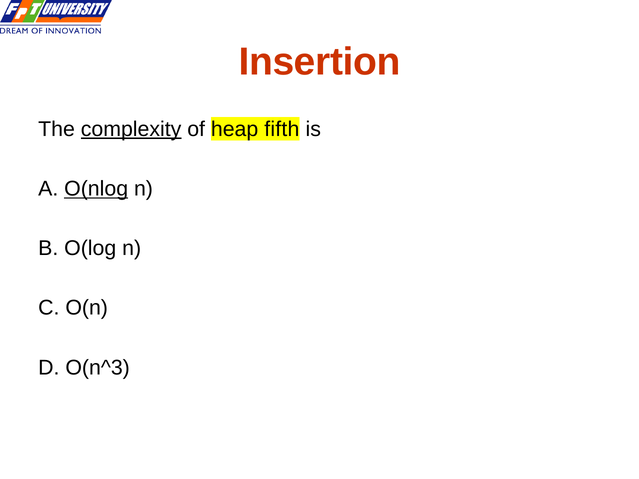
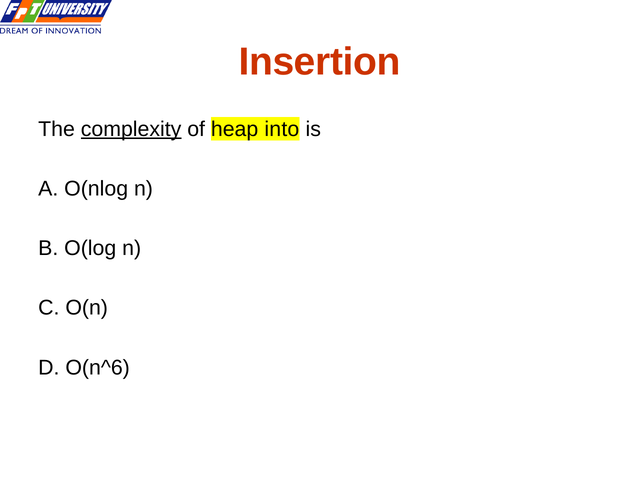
fifth: fifth -> into
O(nlog underline: present -> none
O(n^3: O(n^3 -> O(n^6
